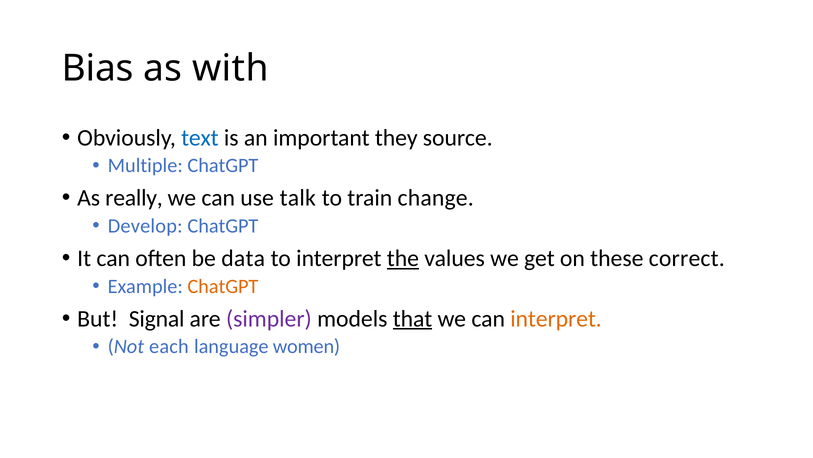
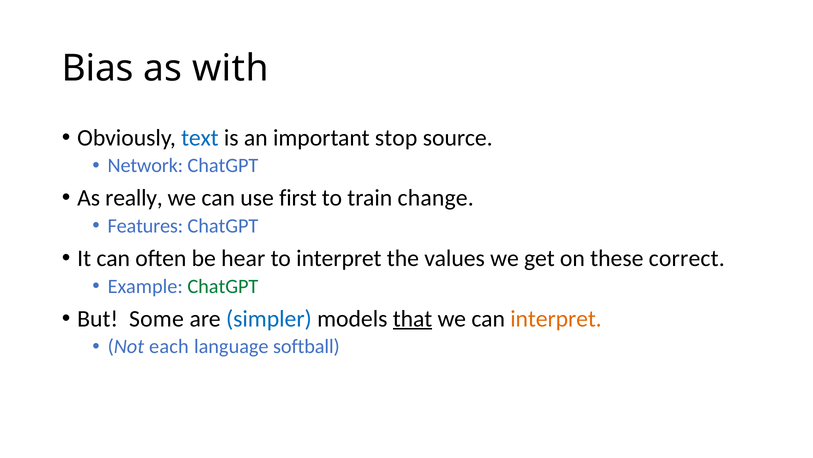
they: they -> stop
Multiple: Multiple -> Network
talk: talk -> first
Develop: Develop -> Features
data: data -> hear
the underline: present -> none
ChatGPT at (223, 286) colour: orange -> green
Signal: Signal -> Some
simpler colour: purple -> blue
women: women -> softball
